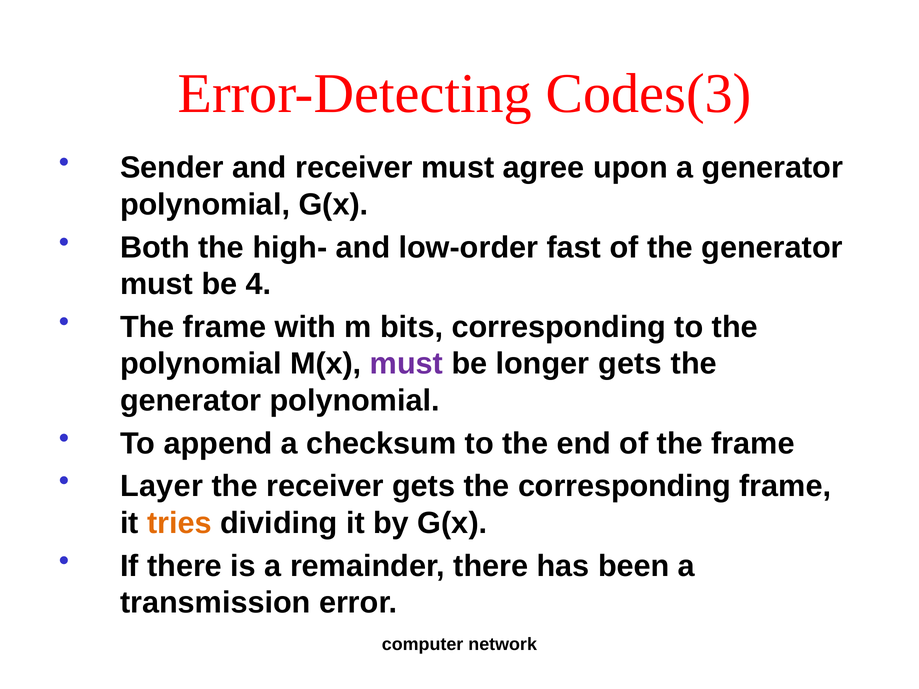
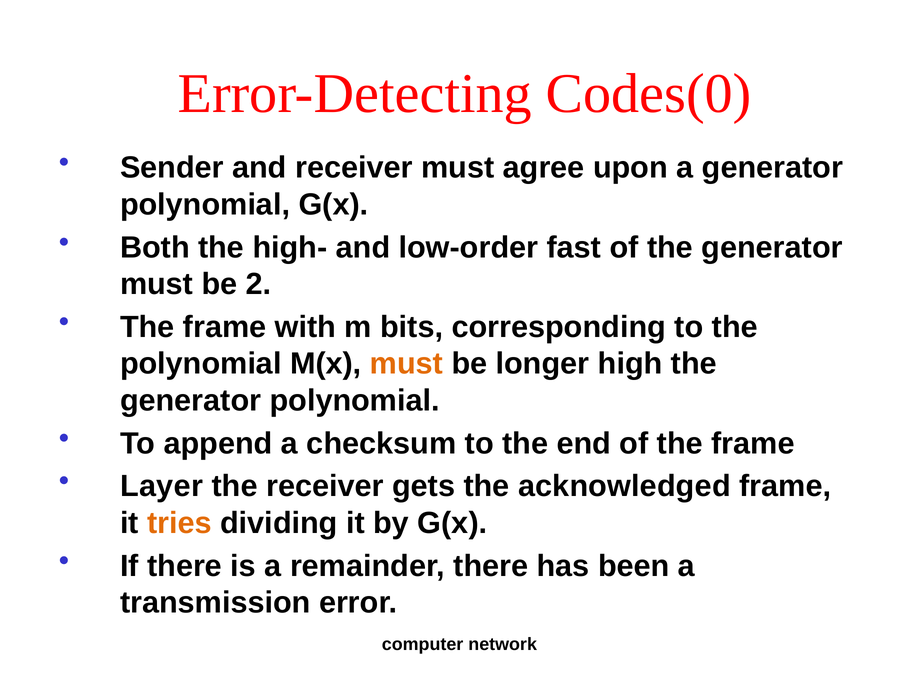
Codes(3: Codes(3 -> Codes(0
4: 4 -> 2
must at (407, 364) colour: purple -> orange
longer gets: gets -> high
the corresponding: corresponding -> acknowledged
